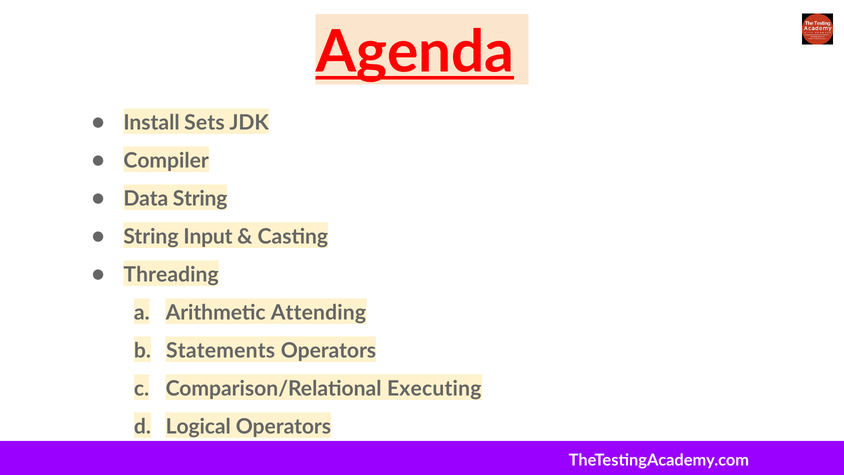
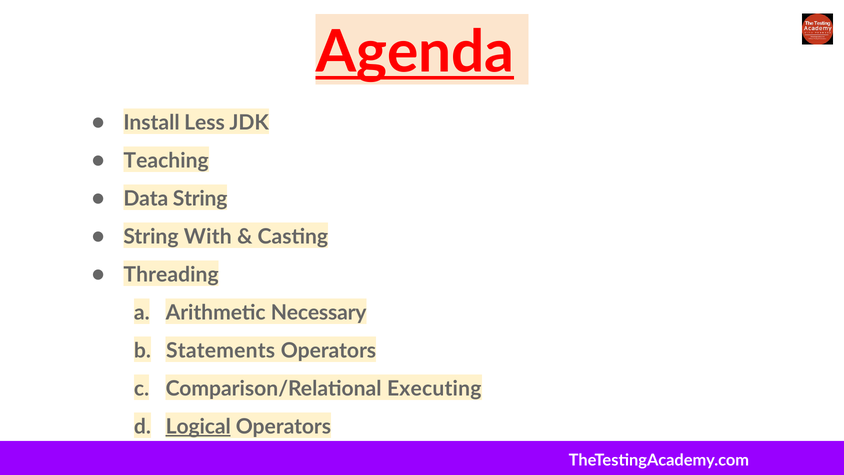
Sets: Sets -> Less
Compiler: Compiler -> Teaching
Input: Input -> With
Attending: Attending -> Necessary
Logical underline: none -> present
